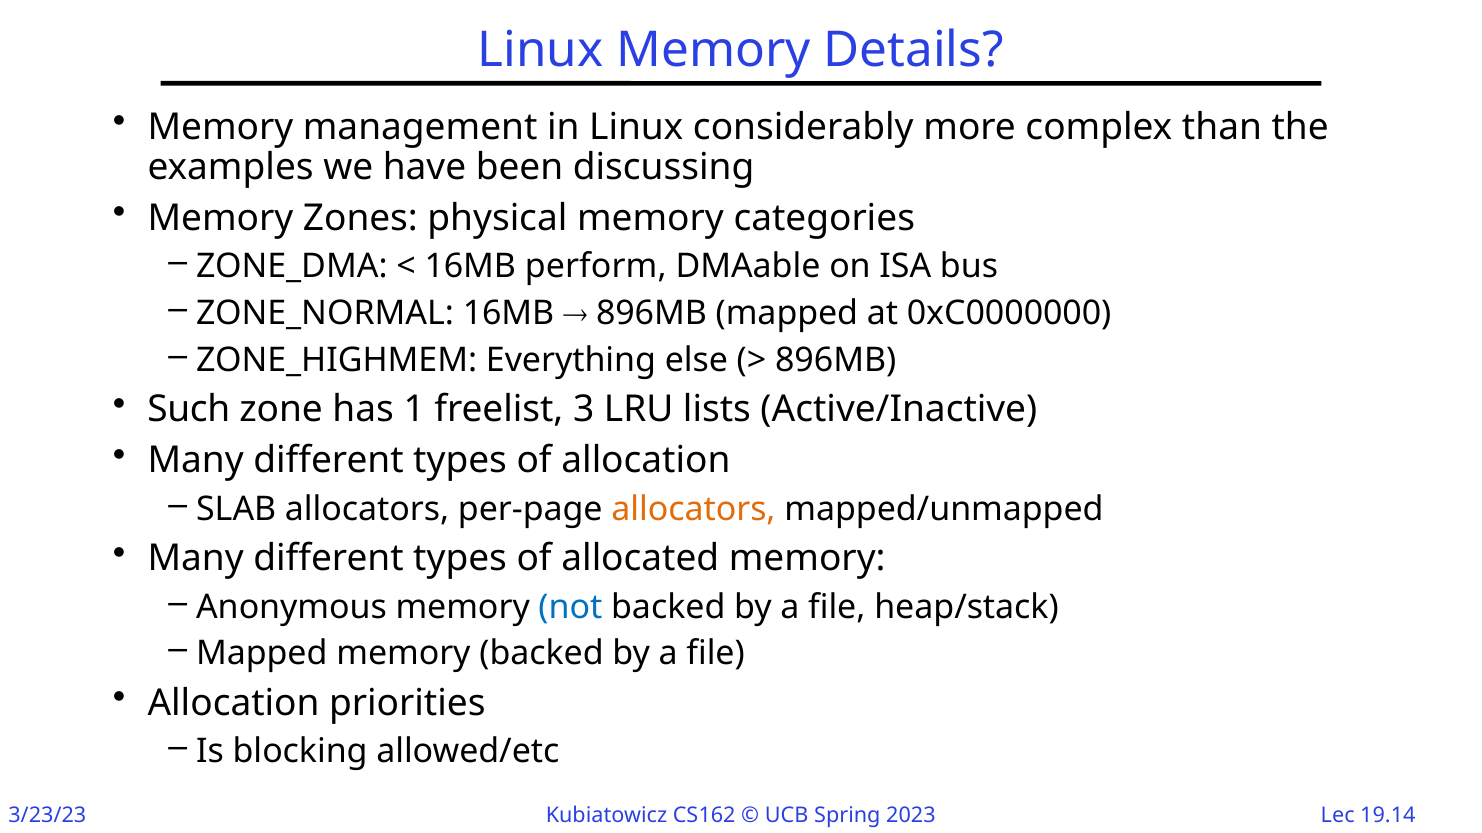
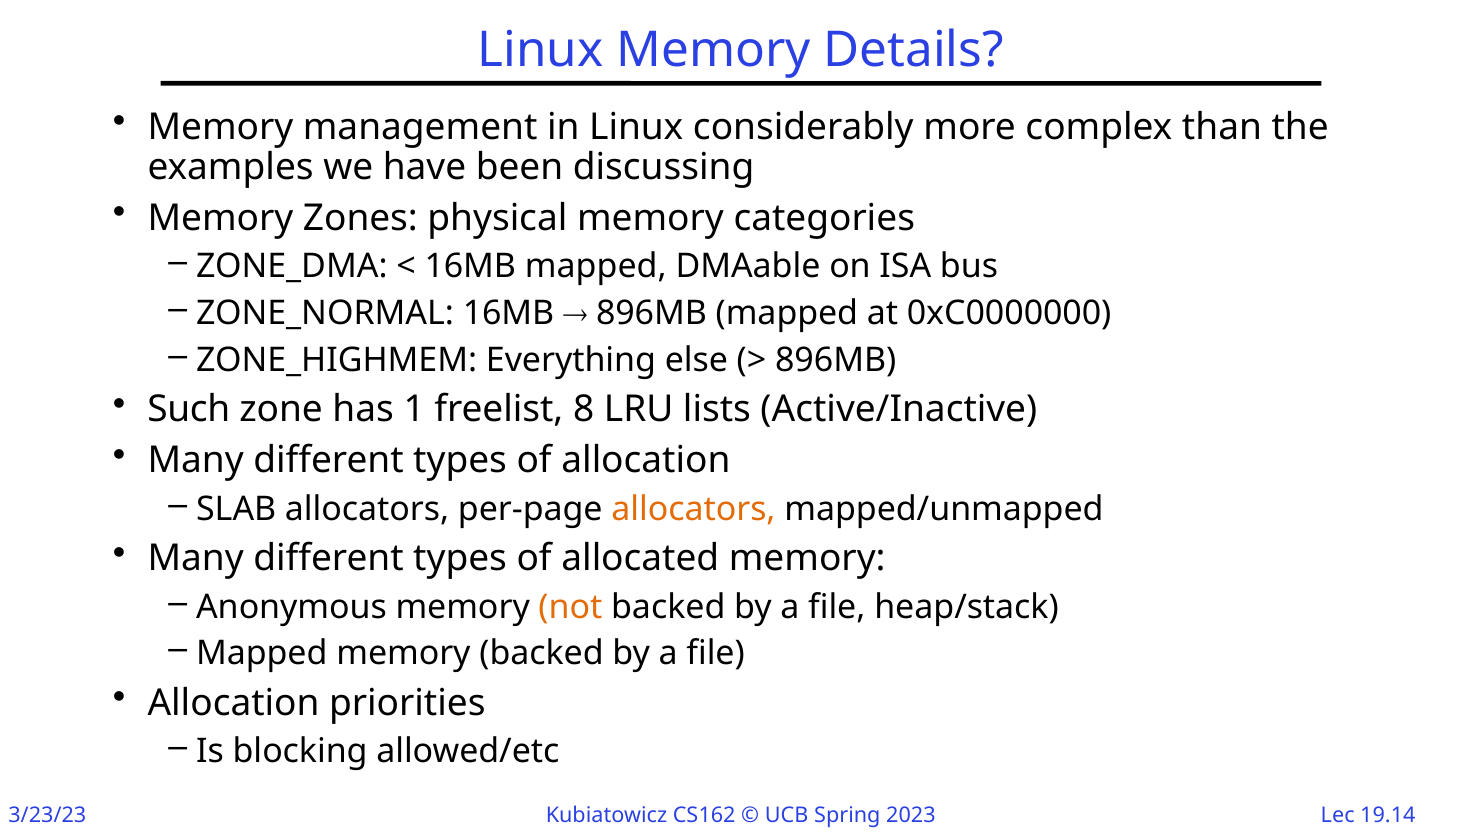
16MB perform: perform -> mapped
3: 3 -> 8
not colour: blue -> orange
